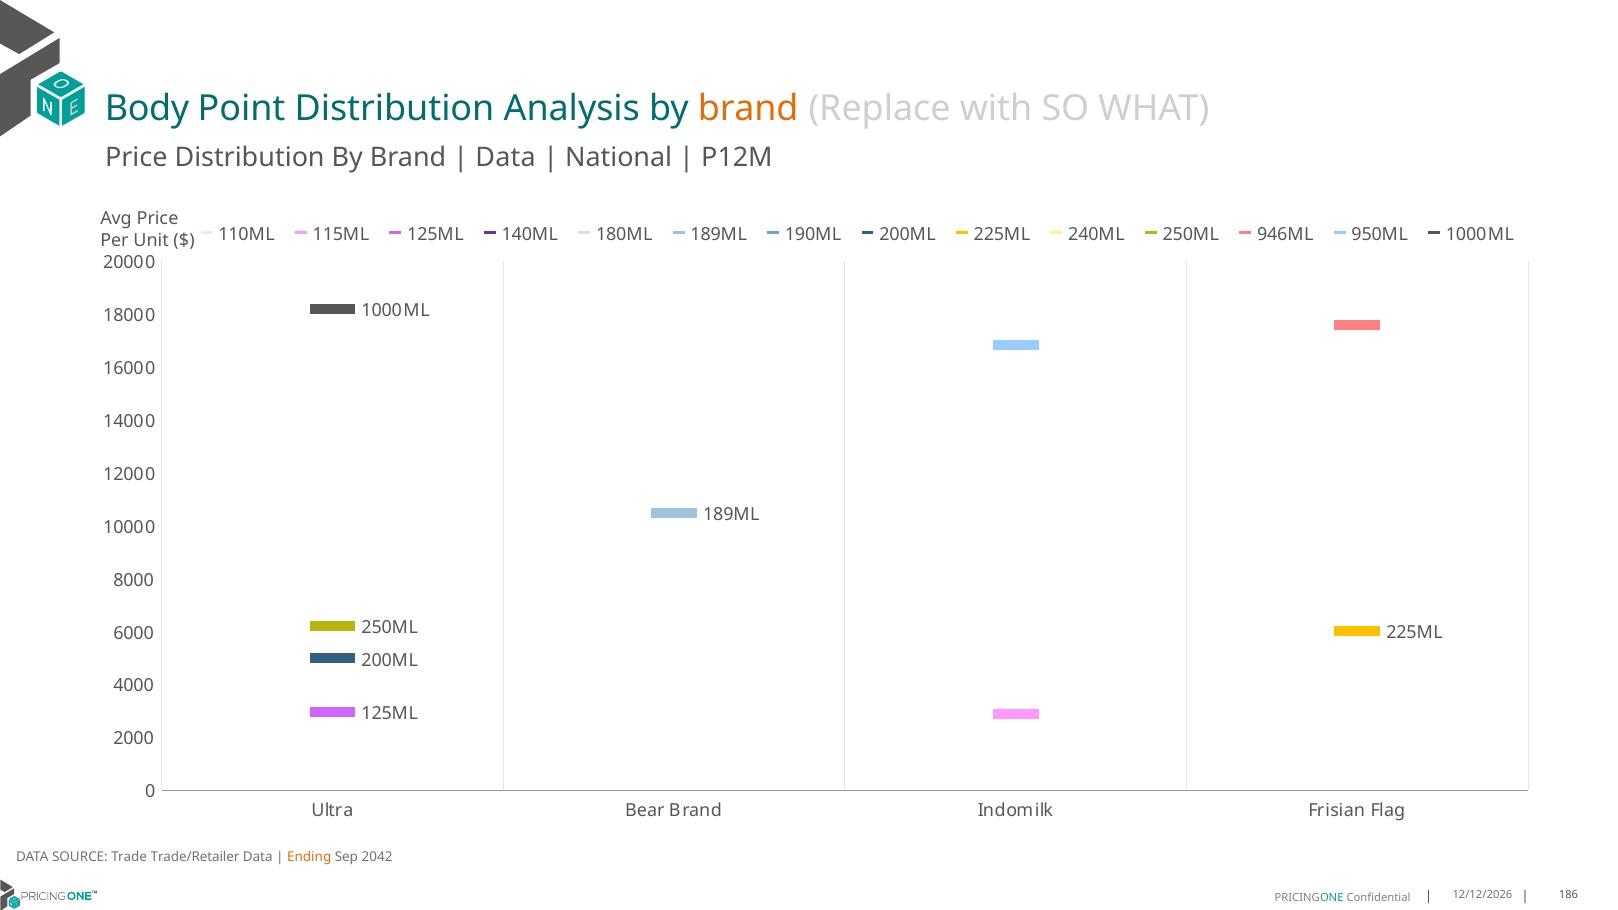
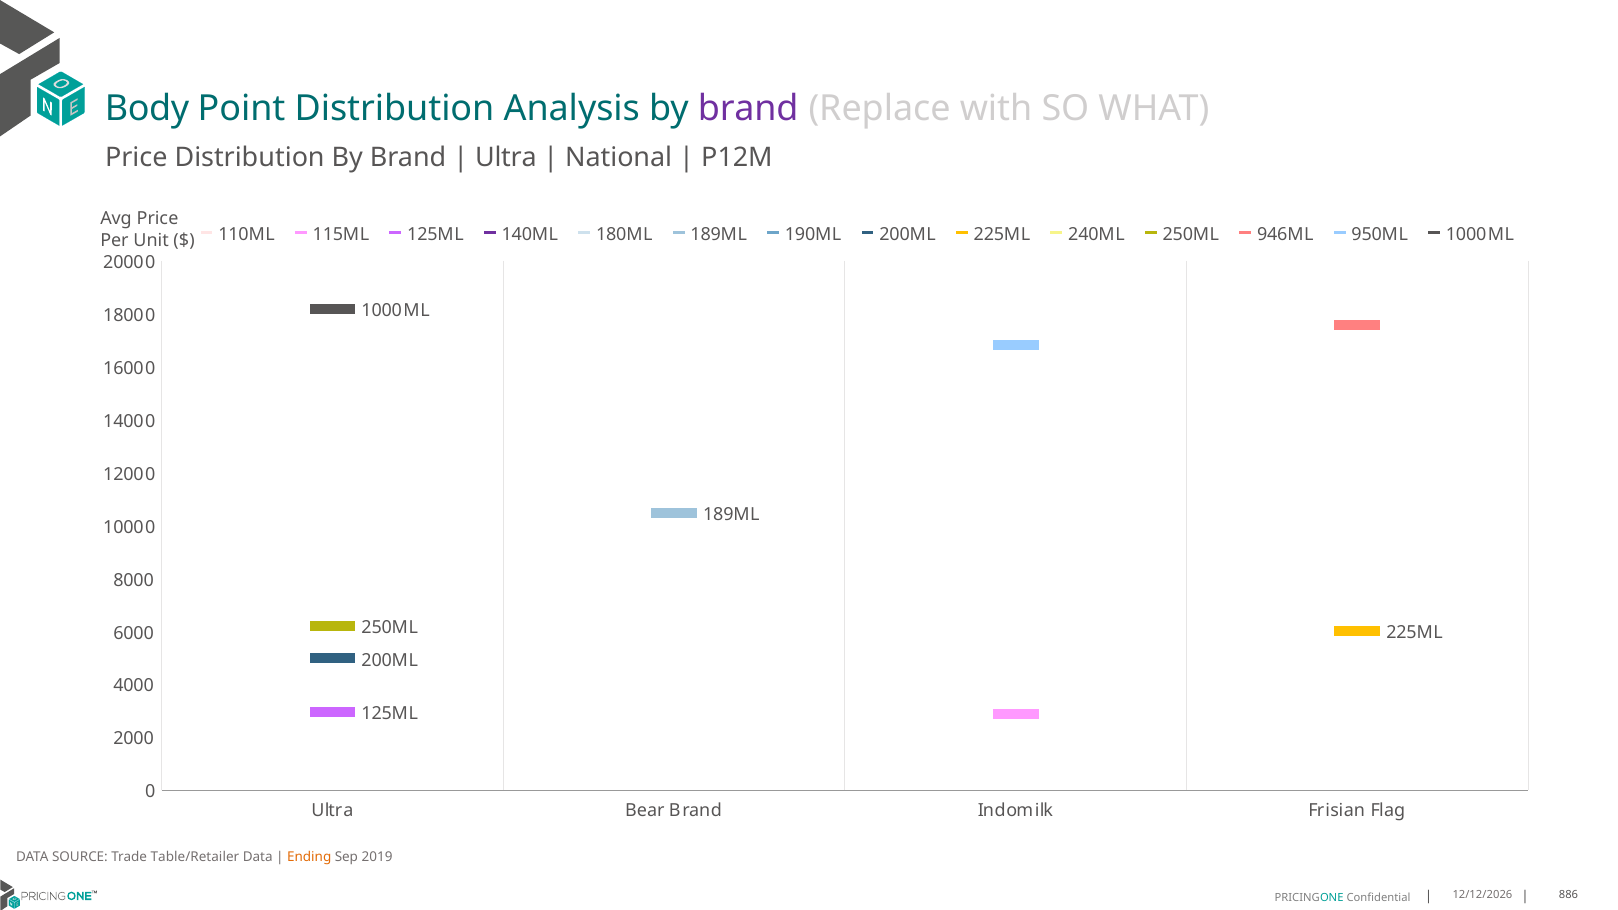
brand at (748, 109) colour: orange -> purple
Data at (506, 158): Data -> Ultra
Trade/Retailer: Trade/Retailer -> Table/Retailer
2042: 2042 -> 2019
186: 186 -> 886
